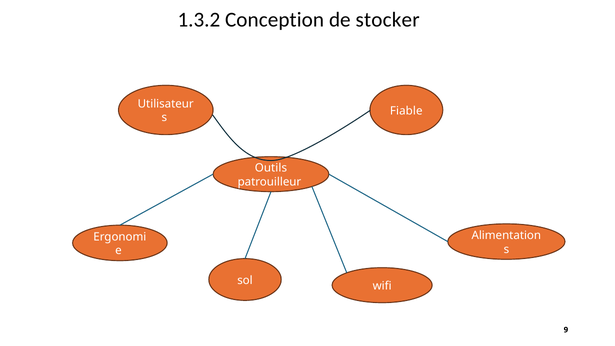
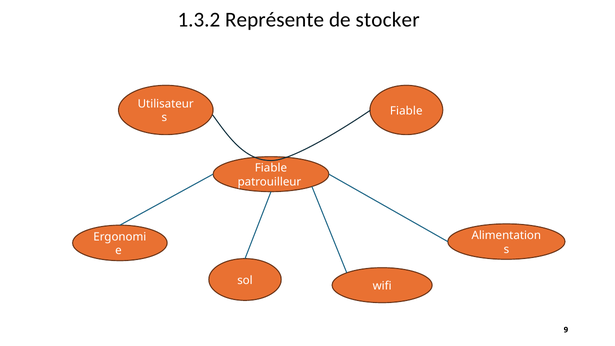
Conception: Conception -> Représente
Outils at (271, 168): Outils -> Fiable
